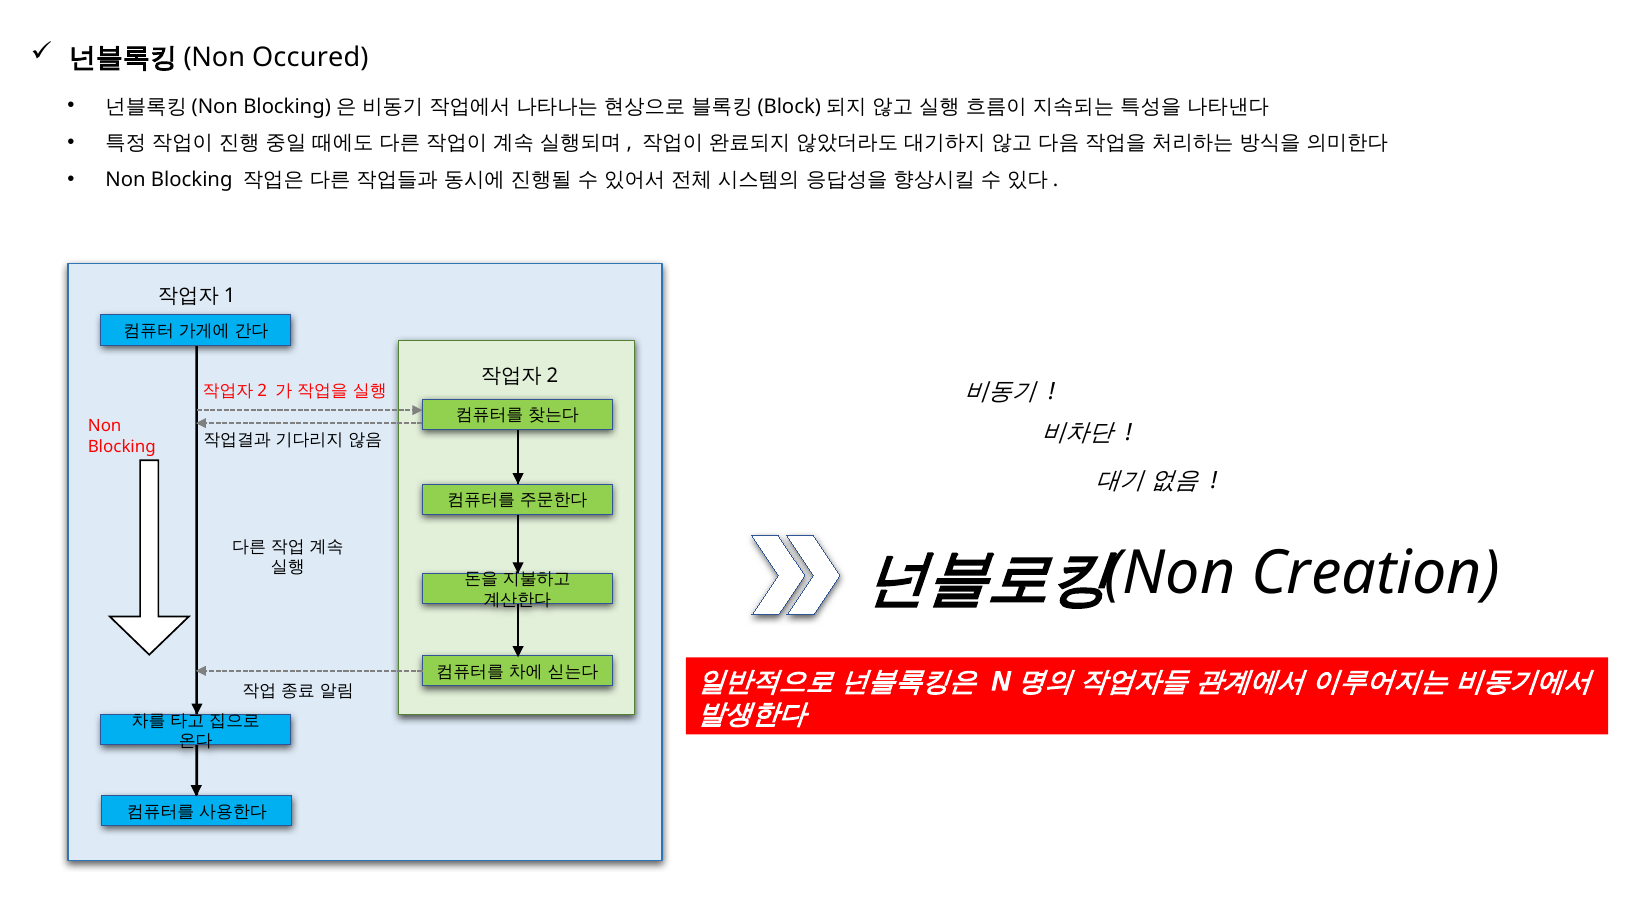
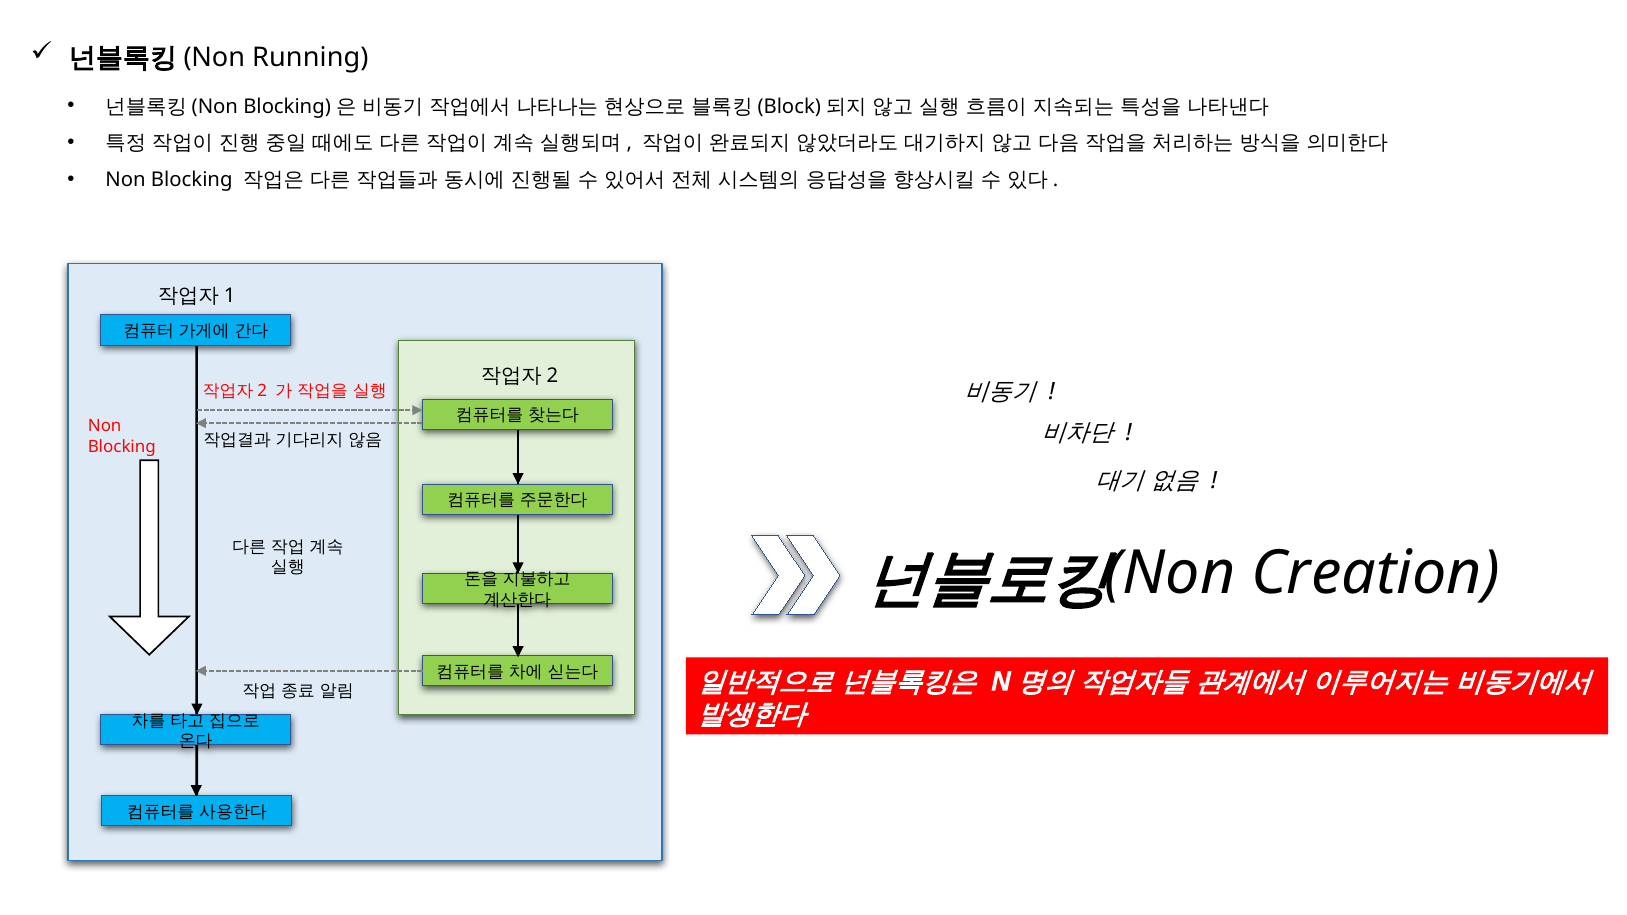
Occured: Occured -> Running
